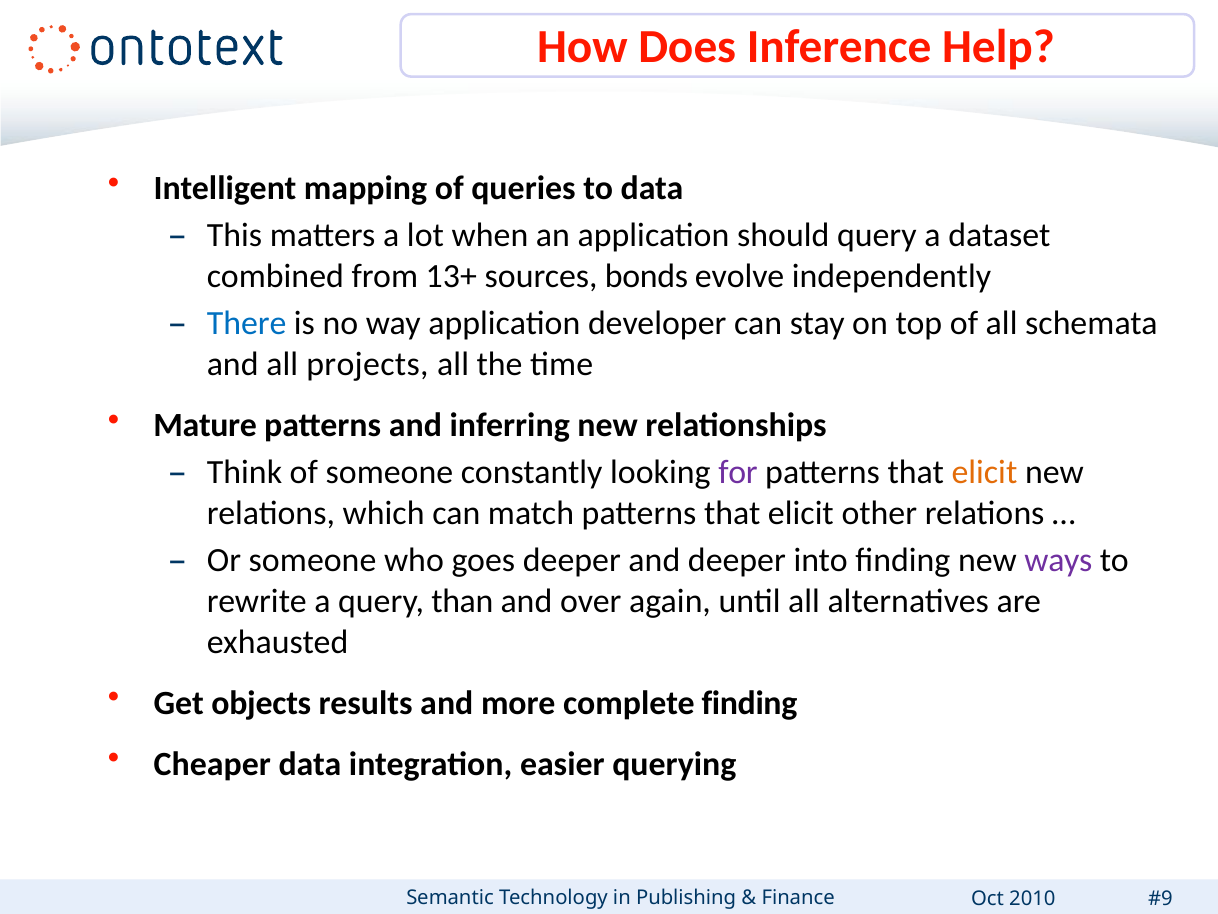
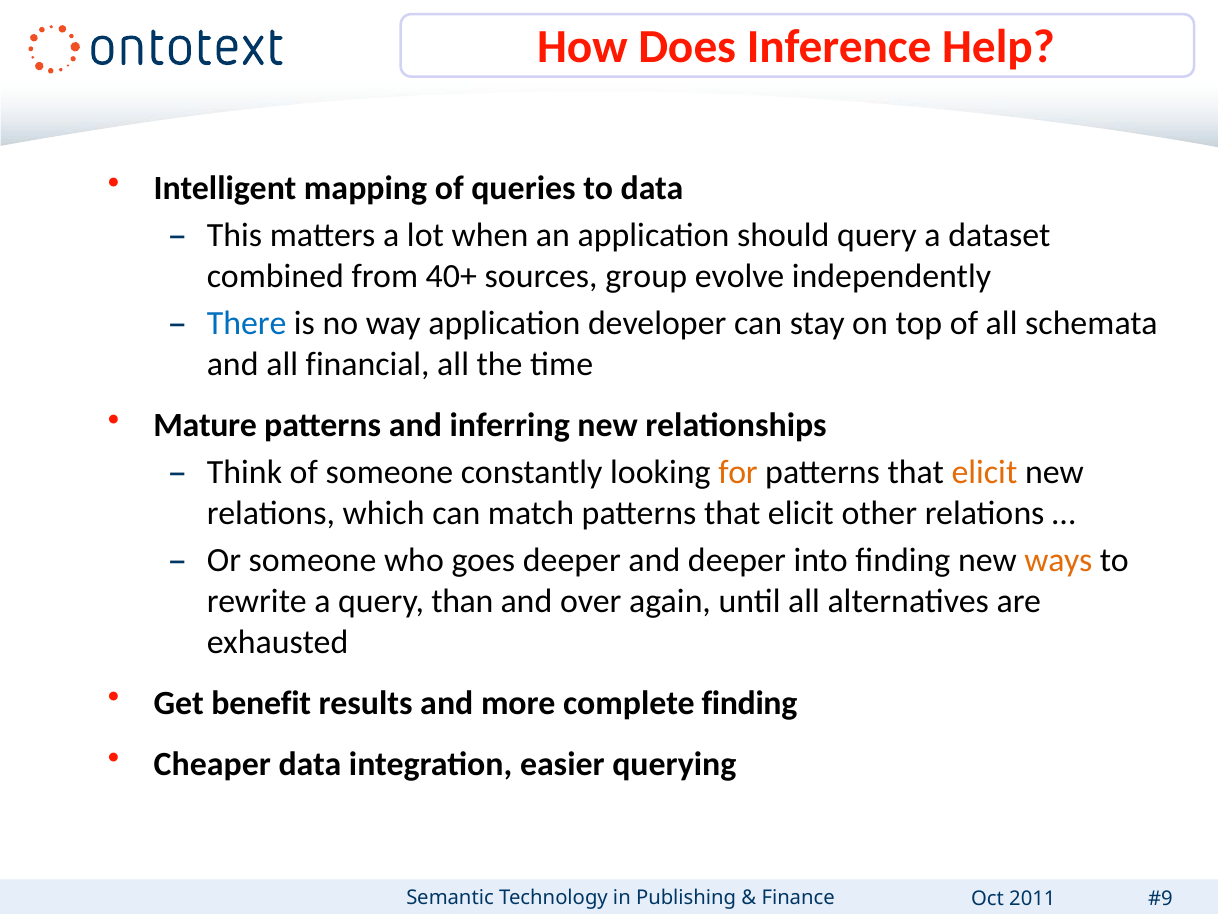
13+: 13+ -> 40+
bonds: bonds -> group
projects: projects -> financial
for colour: purple -> orange
ways colour: purple -> orange
objects: objects -> benefit
2010: 2010 -> 2011
